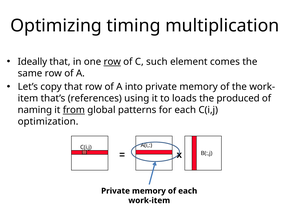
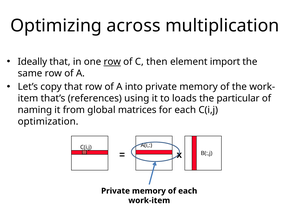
timing: timing -> across
such: such -> then
comes: comes -> import
produced: produced -> particular
from underline: present -> none
patterns: patterns -> matrices
